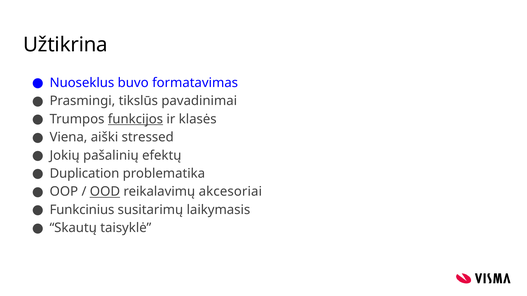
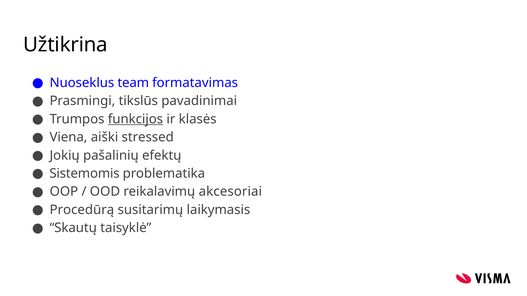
buvo: buvo -> team
Duplication: Duplication -> Sistemomis
OOD underline: present -> none
Funkcinius: Funkcinius -> Procedūrą
